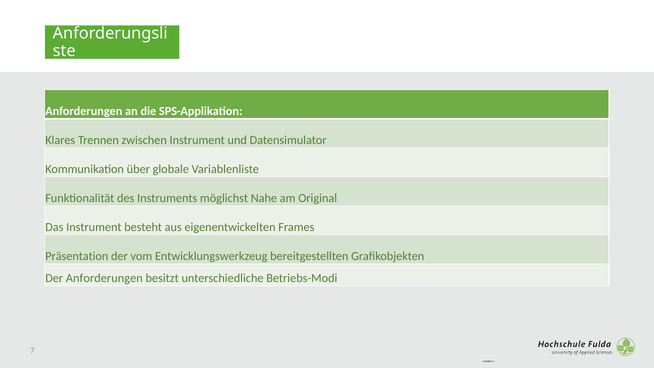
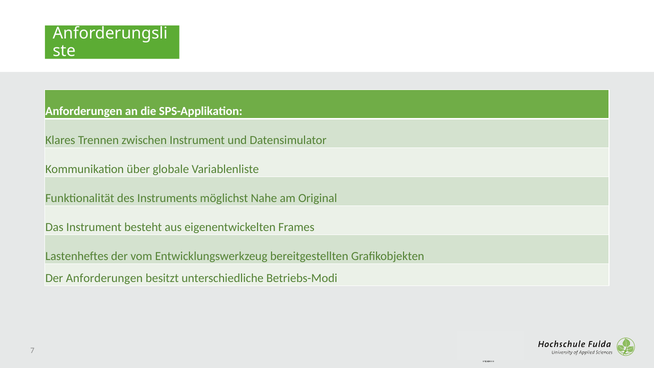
Präsentation: Präsentation -> Lastenheftes
